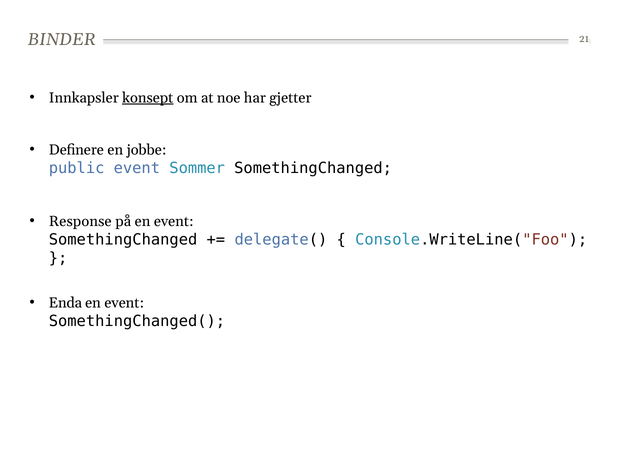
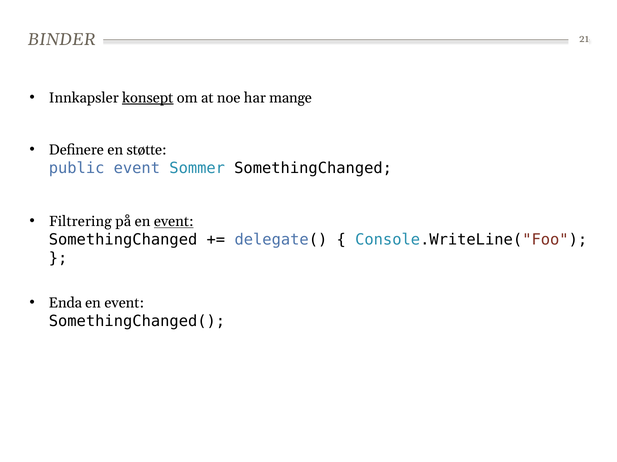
gjetter: gjetter -> mange
jobbe: jobbe -> støtte
Response: Response -> Filtrering
event at (174, 222) underline: none -> present
